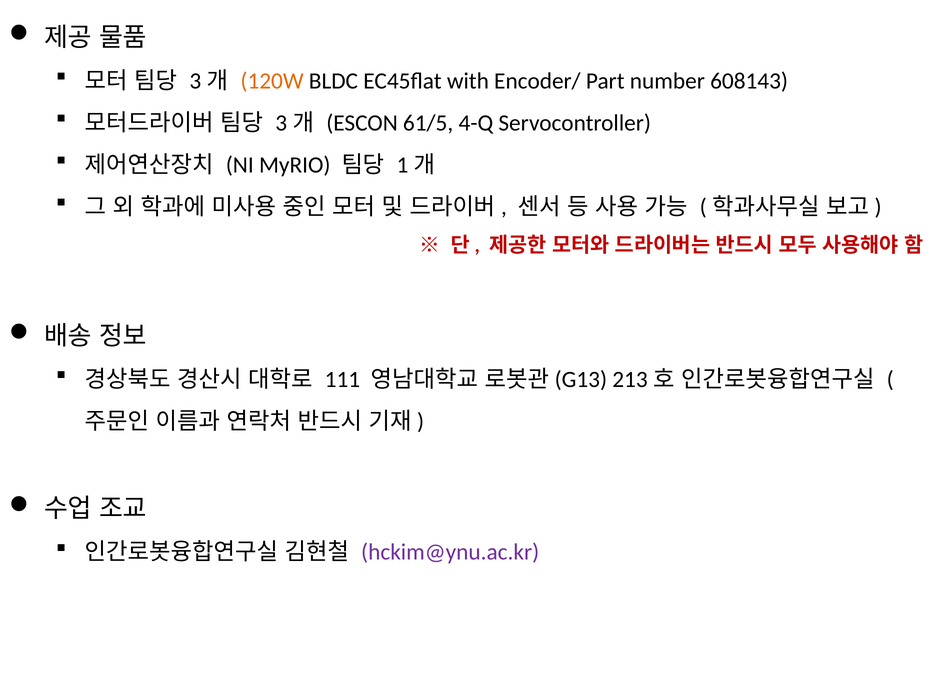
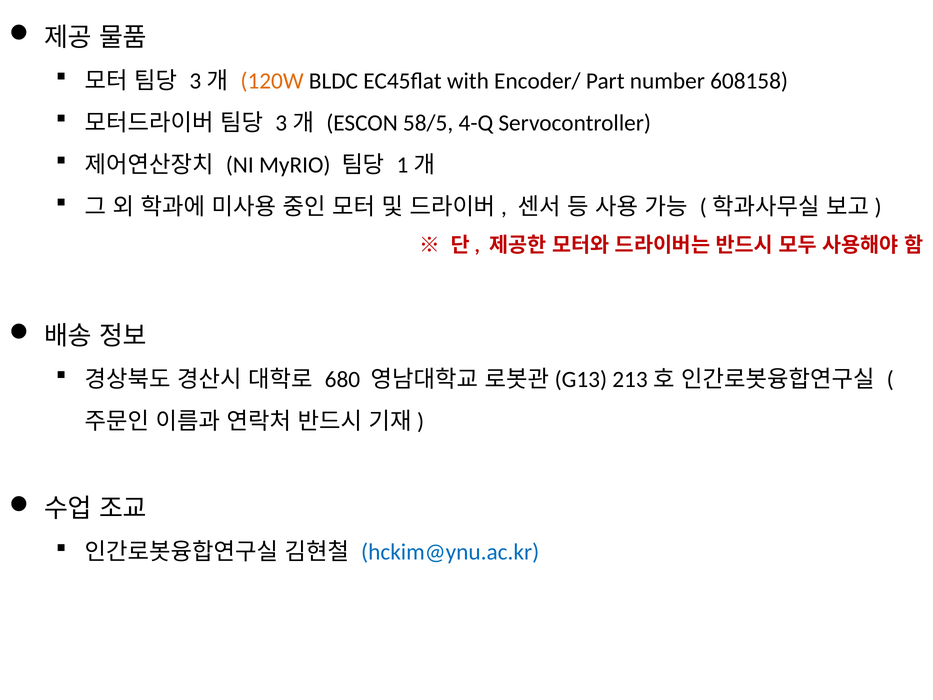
608143: 608143 -> 608158
61/5: 61/5 -> 58/5
111: 111 -> 680
hckim@ynu.ac.kr colour: purple -> blue
